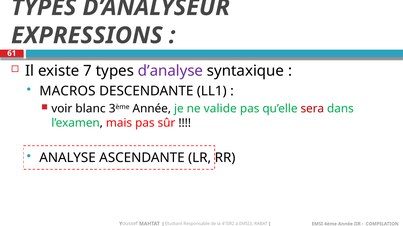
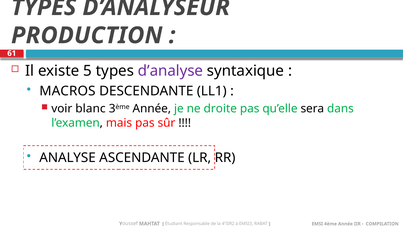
EXPRESSIONS: EXPRESSIONS -> PRODUCTION
7: 7 -> 5
valide: valide -> droite
sera colour: red -> black
